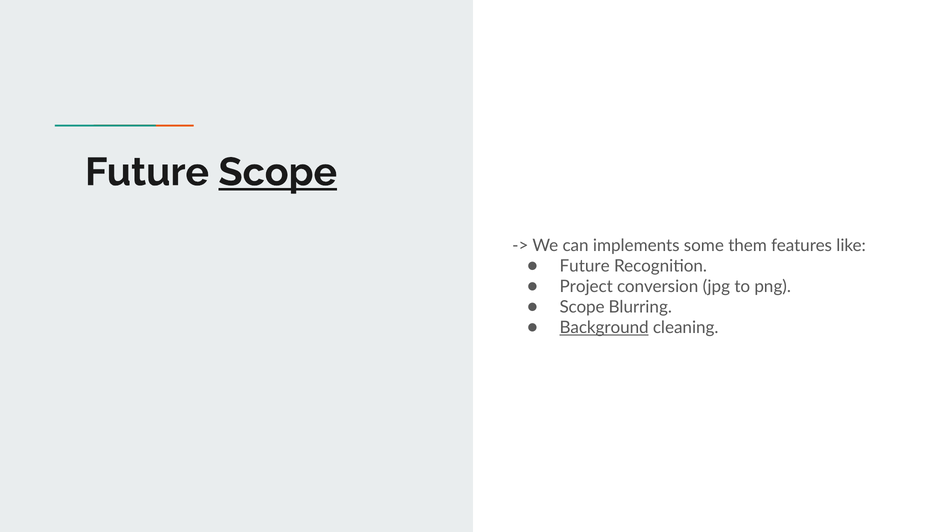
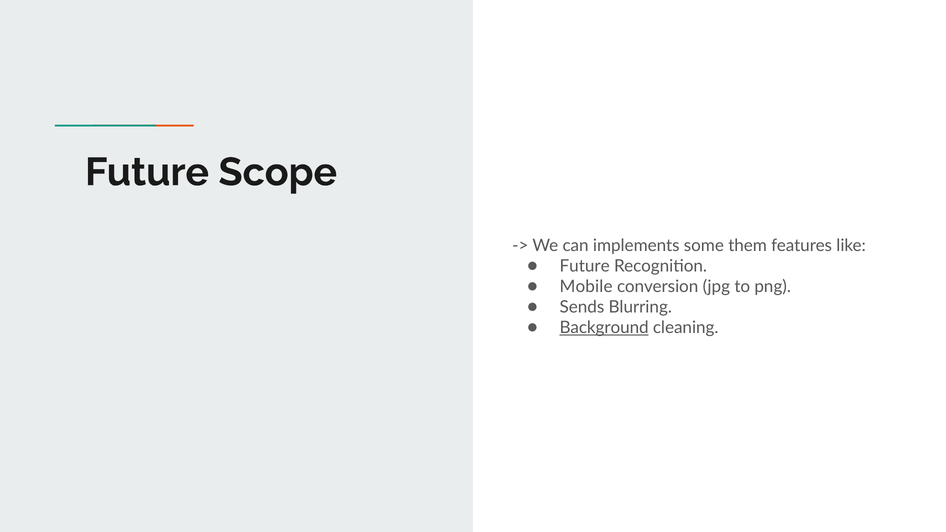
Scope at (278, 172) underline: present -> none
Project: Project -> Mobile
Scope at (582, 307): Scope -> Sends
